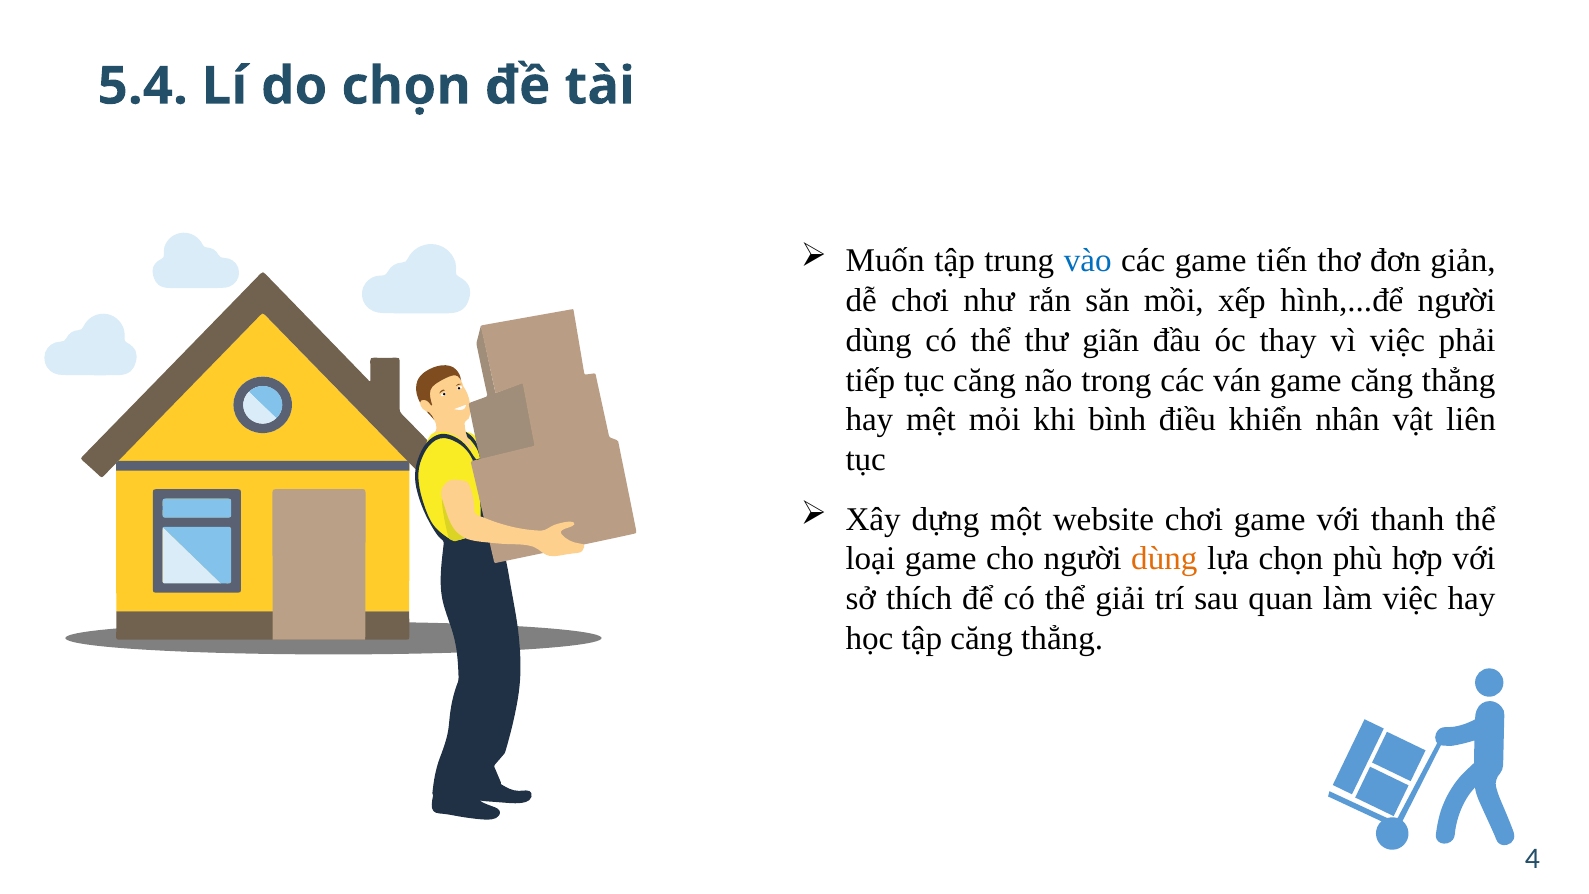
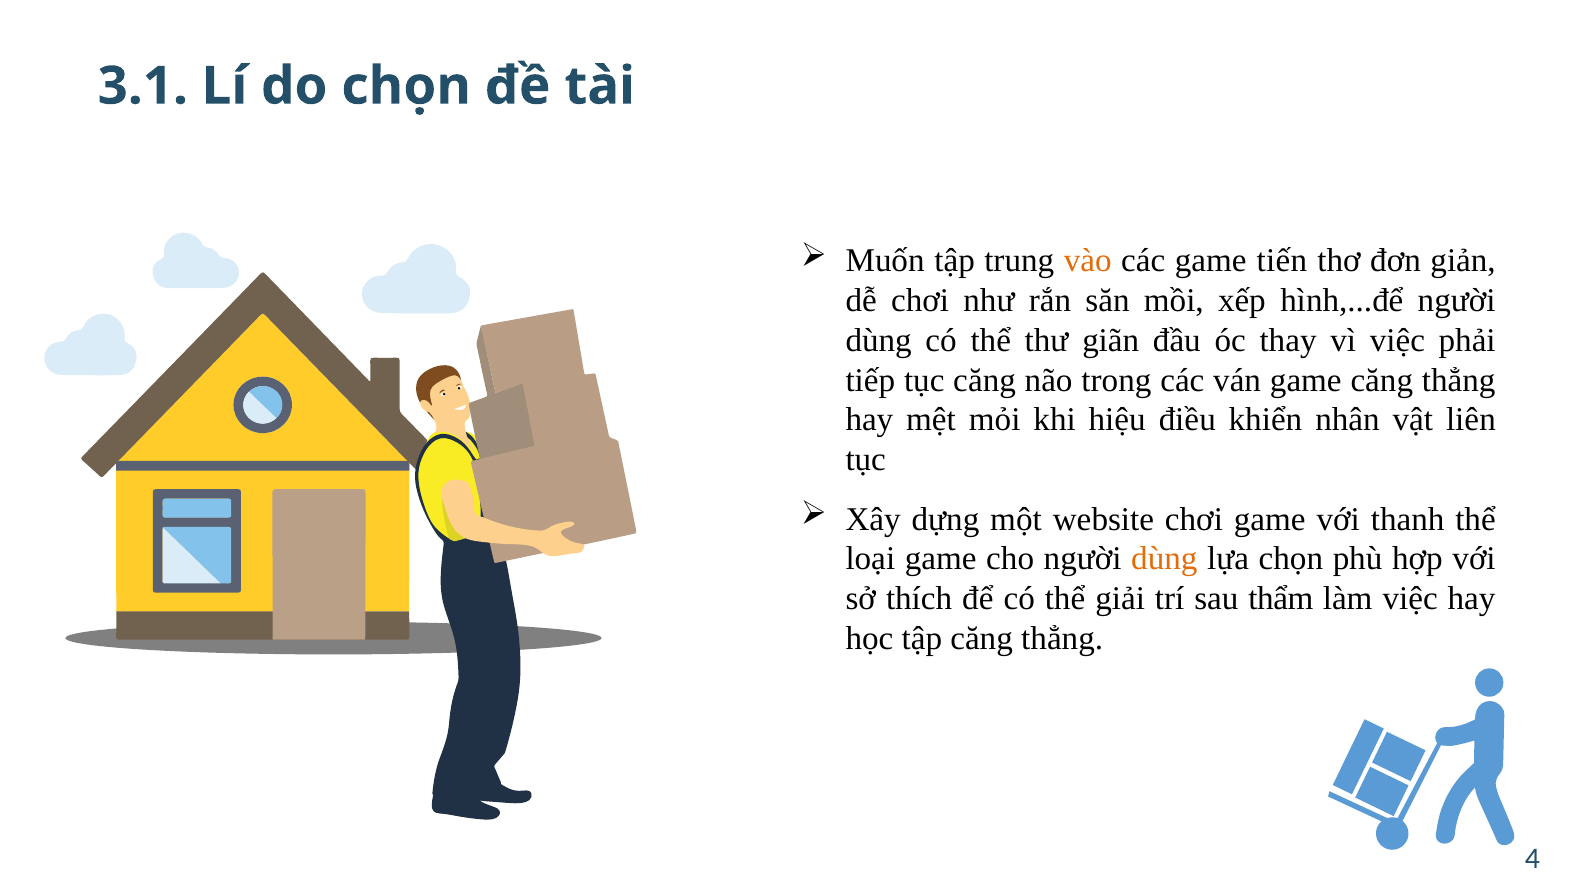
5.4: 5.4 -> 3.1
vào colour: blue -> orange
bình: bình -> hiệu
quan: quan -> thẩm
